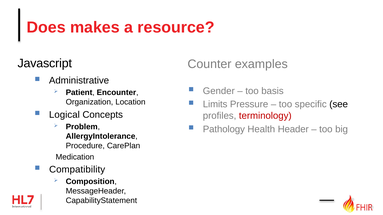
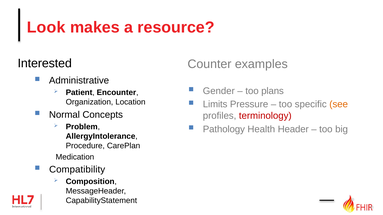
Does: Does -> Look
Javascript: Javascript -> Interested
basis: basis -> plans
see colour: black -> orange
Logical: Logical -> Normal
